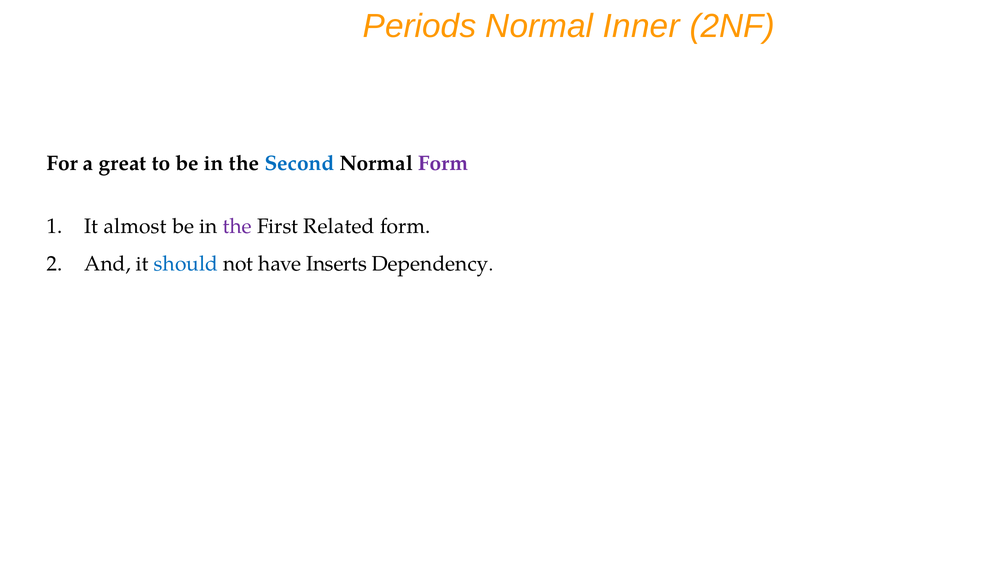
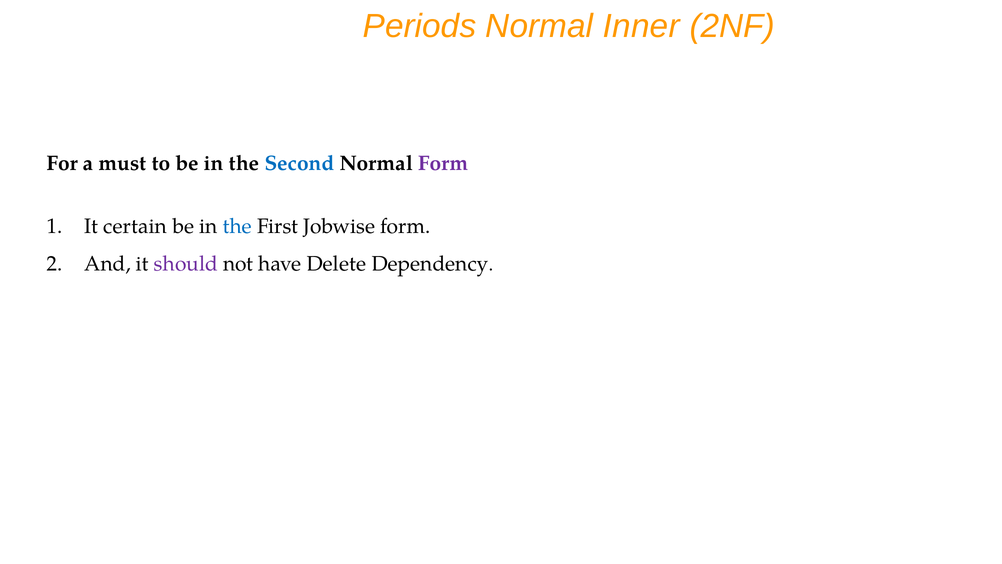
great: great -> must
almost: almost -> certain
the at (237, 226) colour: purple -> blue
Related: Related -> Jobwise
should colour: blue -> purple
Inserts: Inserts -> Delete
